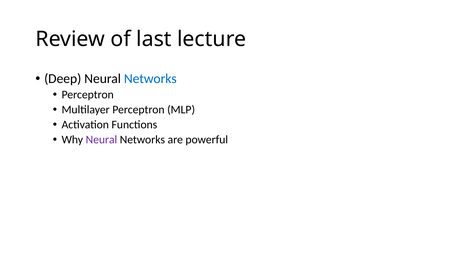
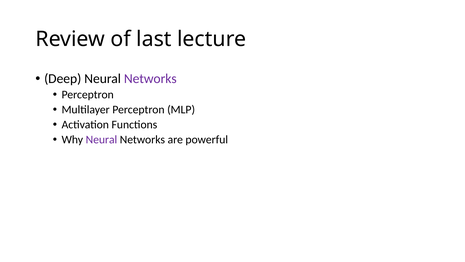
Networks at (150, 79) colour: blue -> purple
